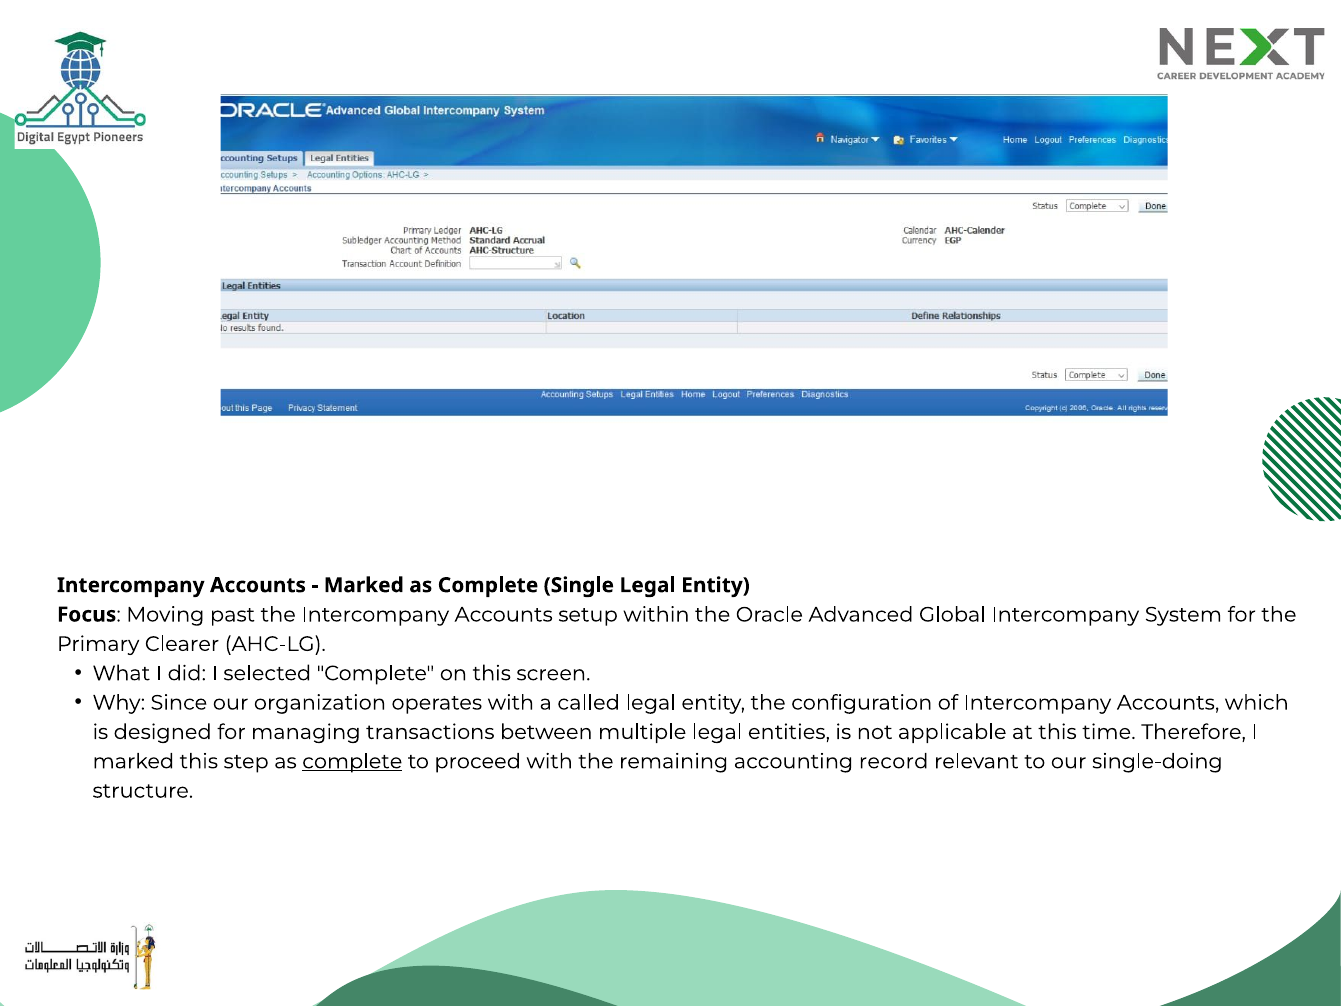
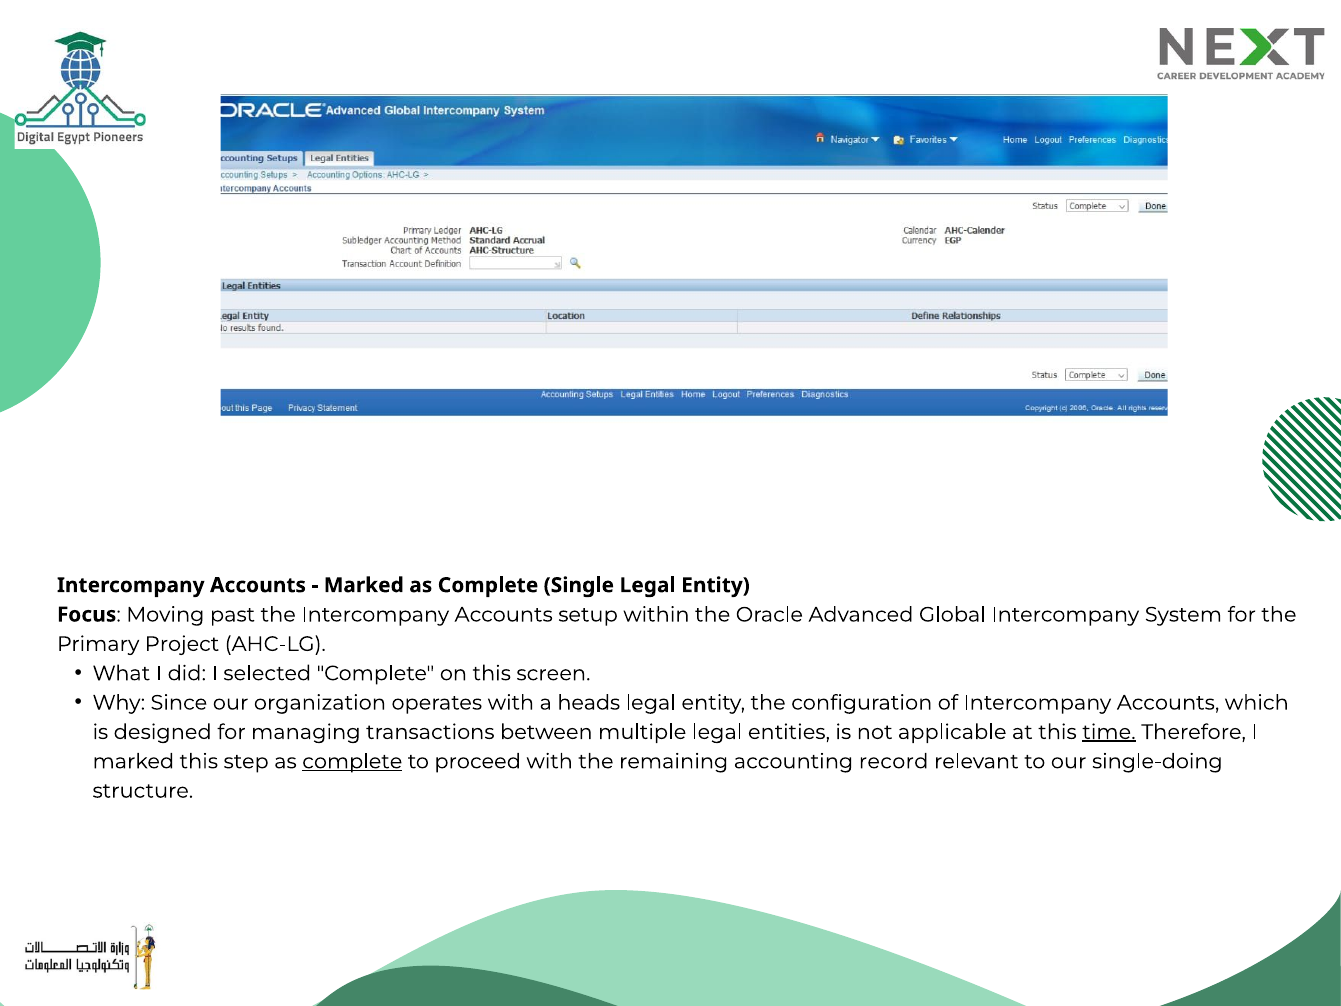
Clearer: Clearer -> Project
called: called -> heads
time underline: none -> present
